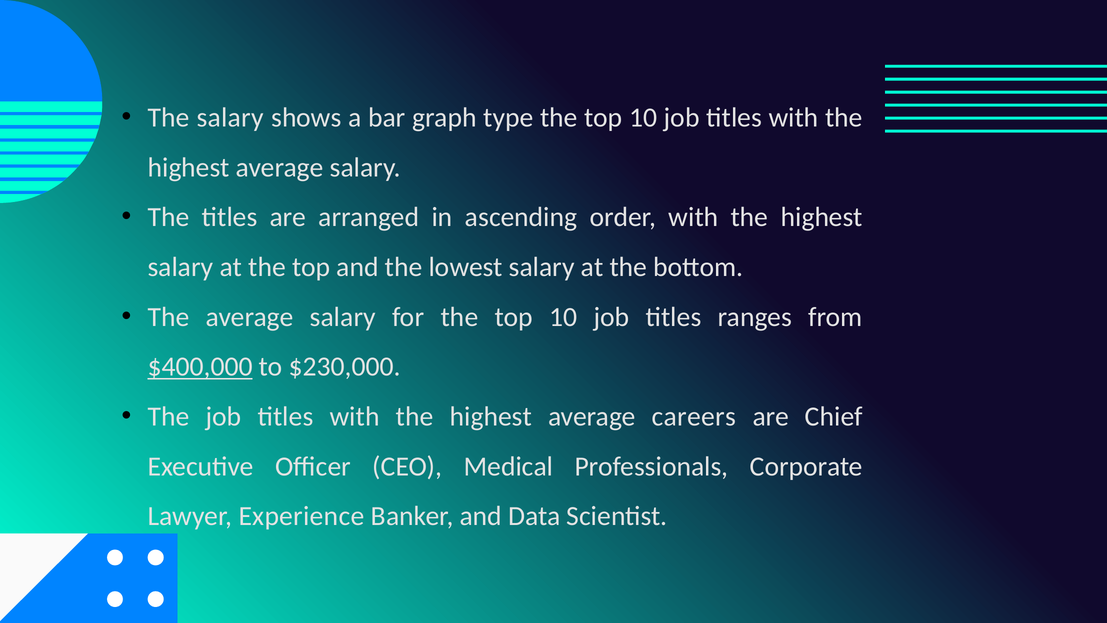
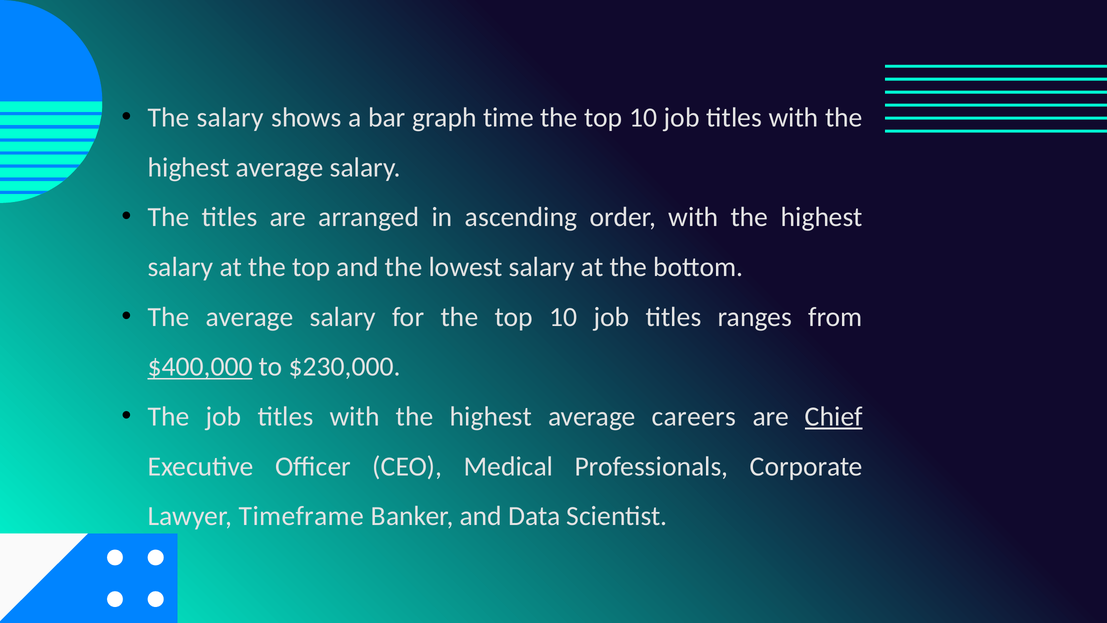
type: type -> time
Chief underline: none -> present
Experience: Experience -> Timeframe
